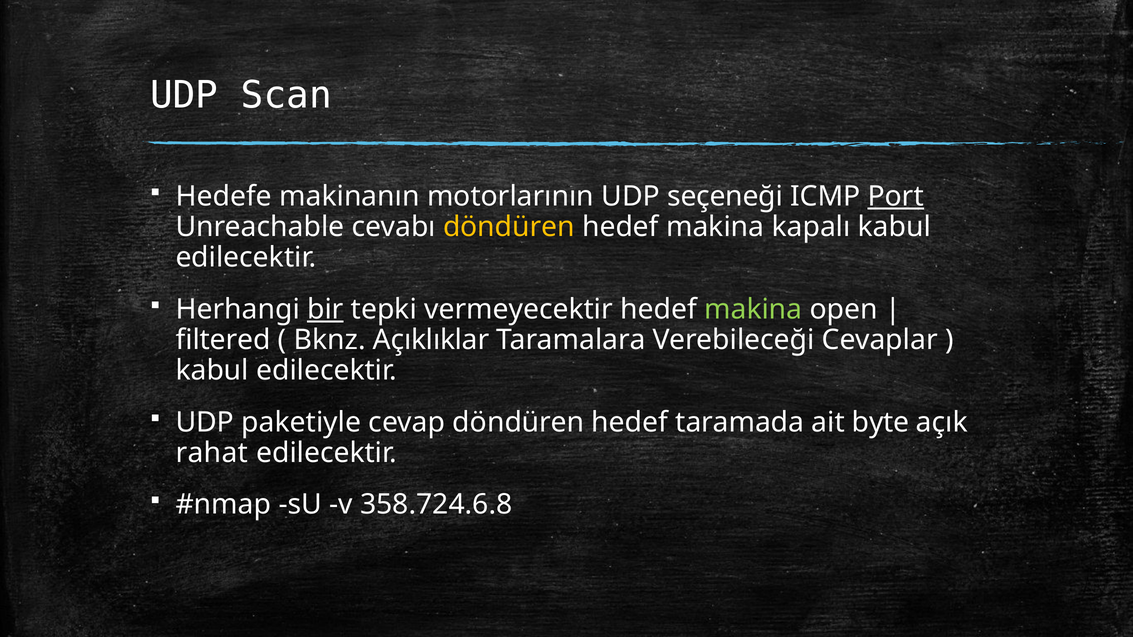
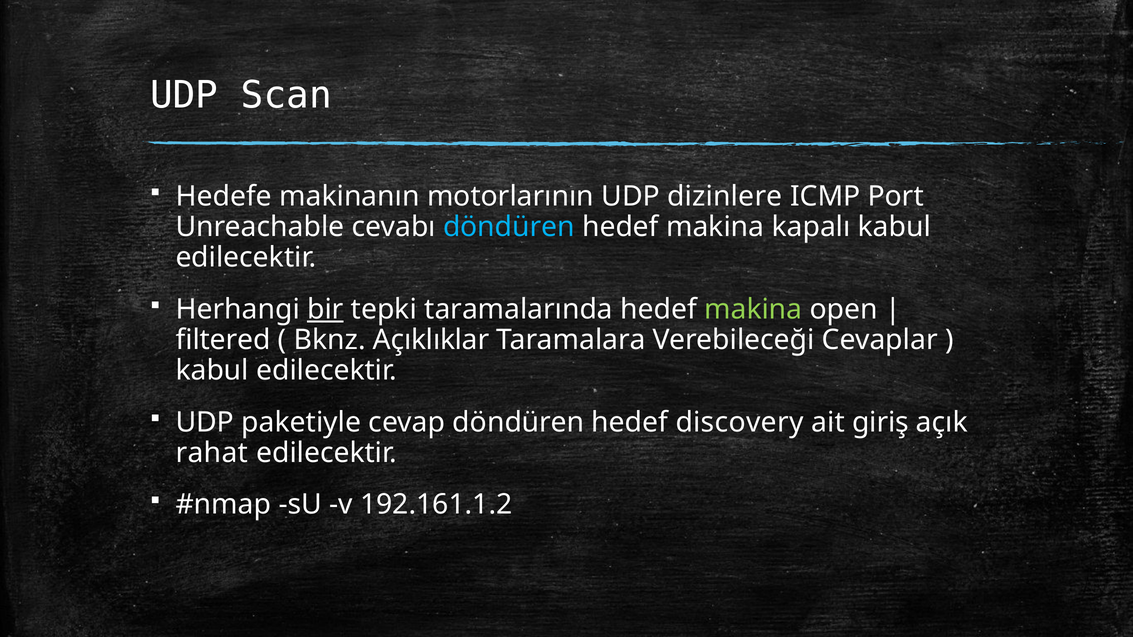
seçeneği: seçeneği -> dizinlere
Port underline: present -> none
döndüren at (509, 227) colour: yellow -> light blue
vermeyecektir: vermeyecektir -> taramalarında
taramada: taramada -> discovery
byte: byte -> giriş
358.724.6.8: 358.724.6.8 -> 192.161.1.2
